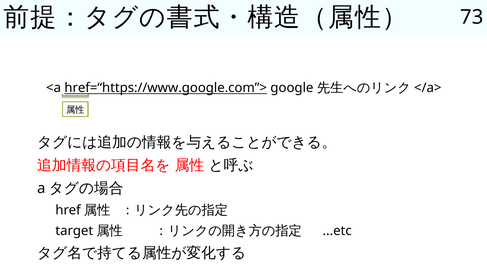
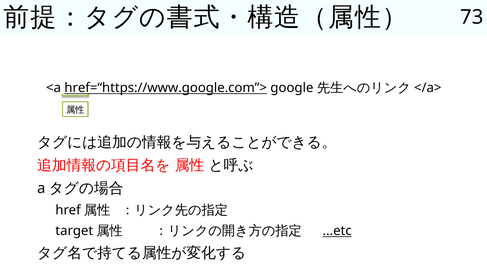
...etc underline: none -> present
